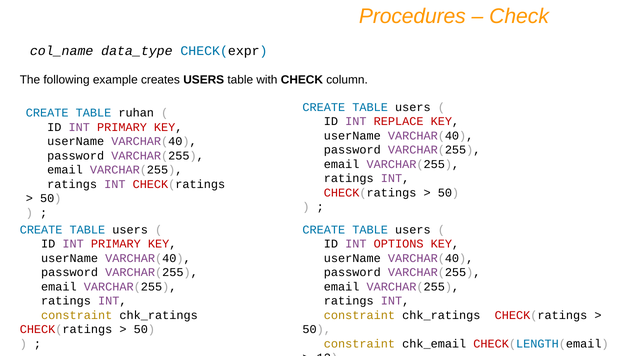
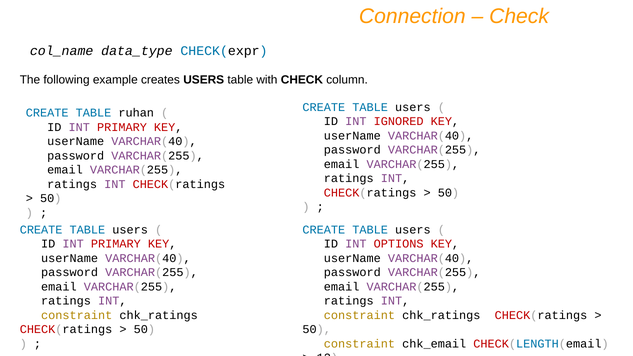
Procedures: Procedures -> Connection
REPLACE: REPLACE -> IGNORED
